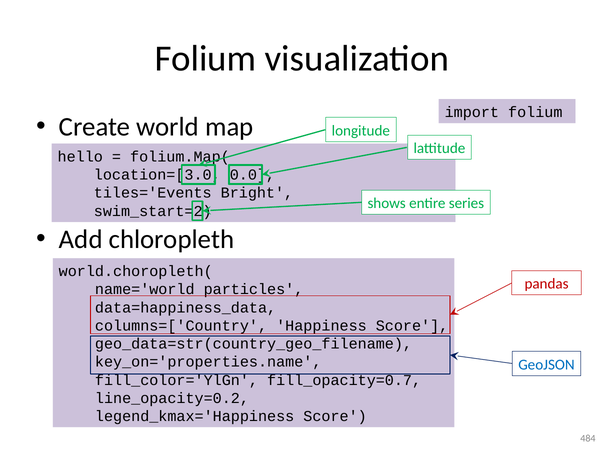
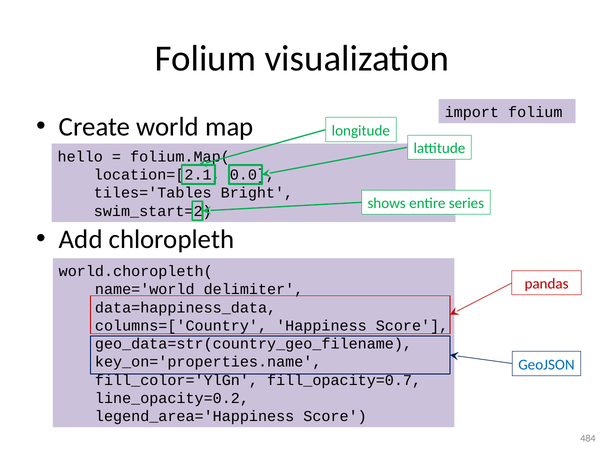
location=[3.0: location=[3.0 -> location=[2.1
tiles='Events: tiles='Events -> tiles='Tables
particles: particles -> delimiter
legend_kmax='Happiness: legend_kmax='Happiness -> legend_area='Happiness
